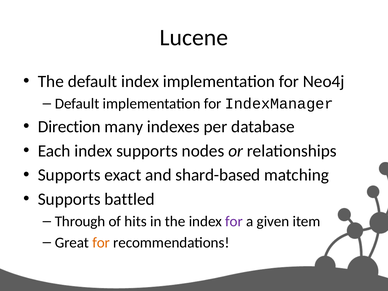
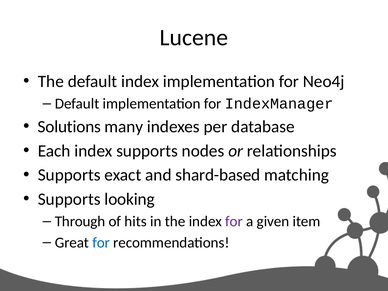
Direction: Direction -> Solutions
battled: battled -> looking
for at (101, 243) colour: orange -> blue
